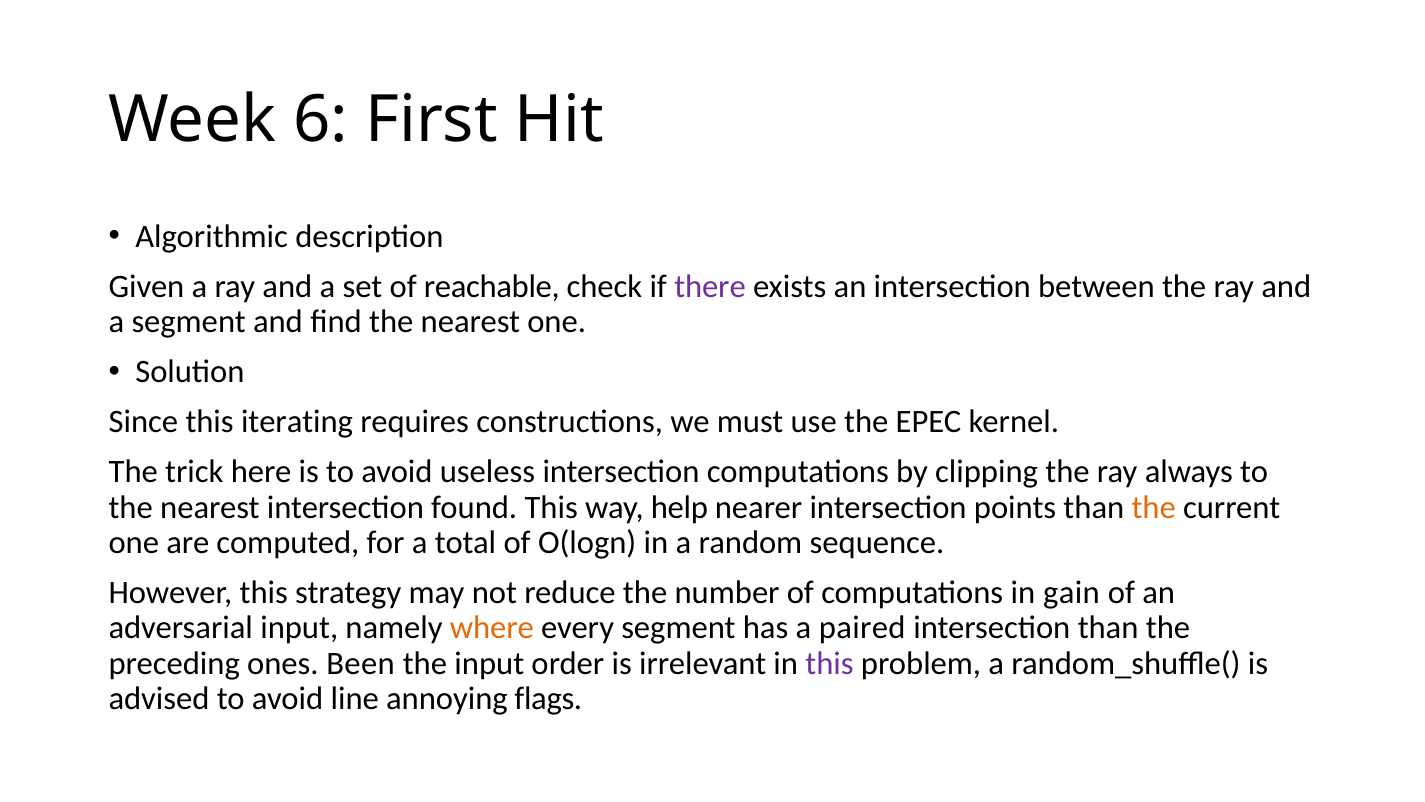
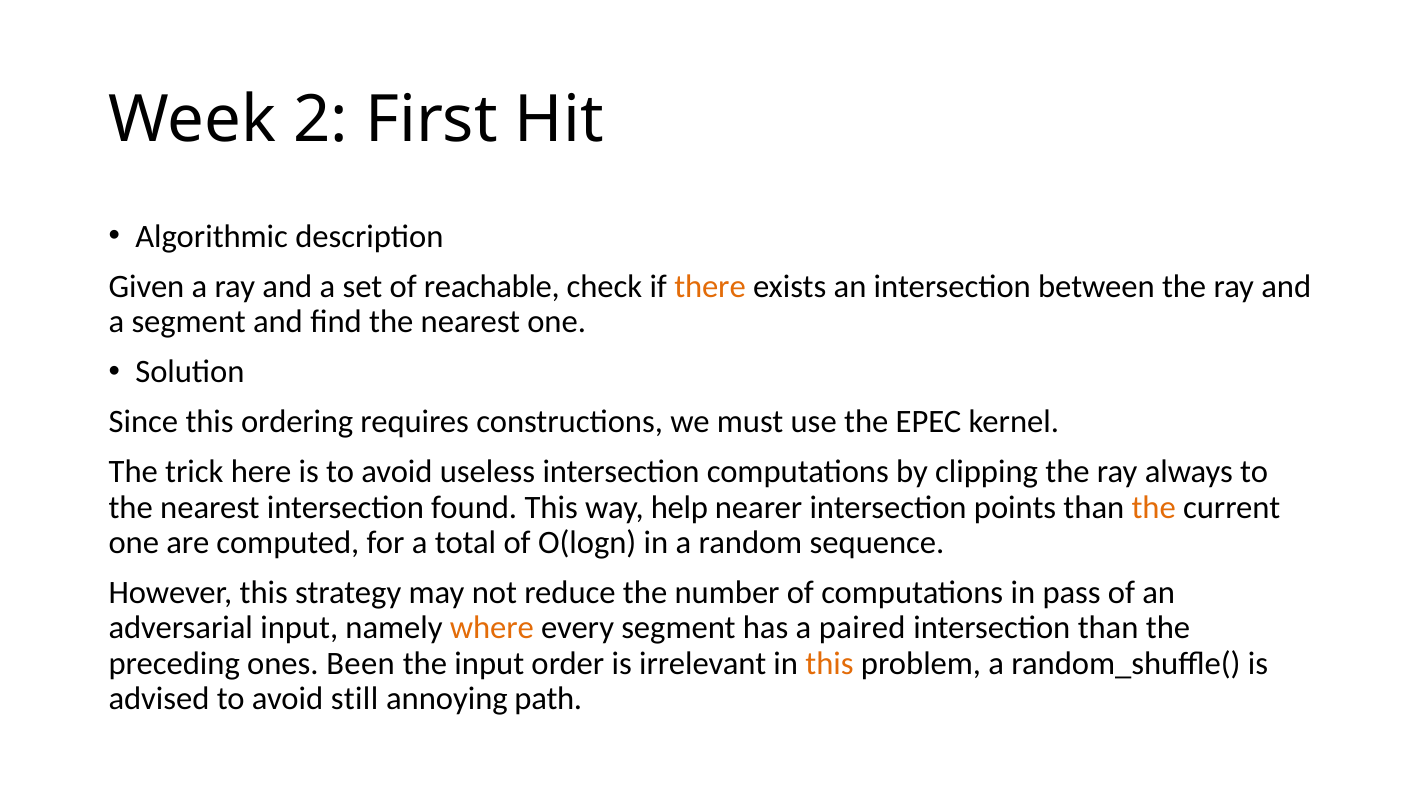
6: 6 -> 2
there colour: purple -> orange
iterating: iterating -> ordering
gain: gain -> pass
this at (830, 663) colour: purple -> orange
line: line -> still
flags: flags -> path
